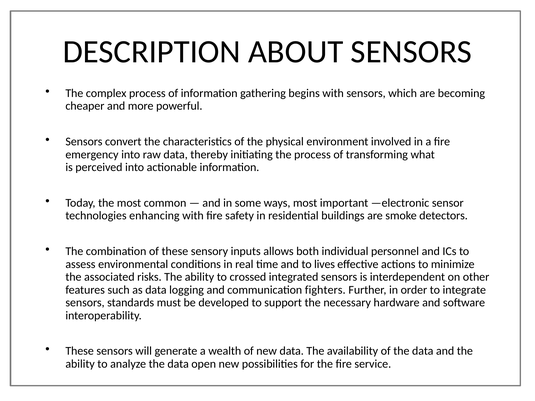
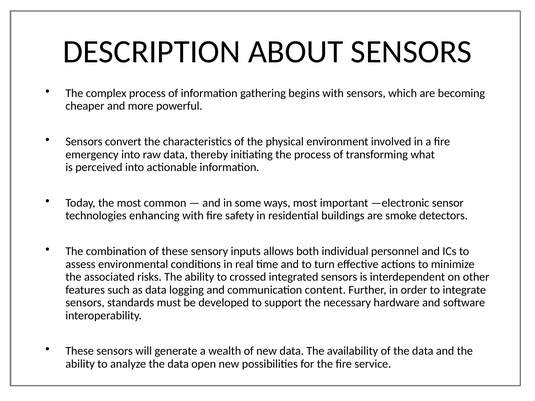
lives: lives -> turn
fighters: fighters -> content
